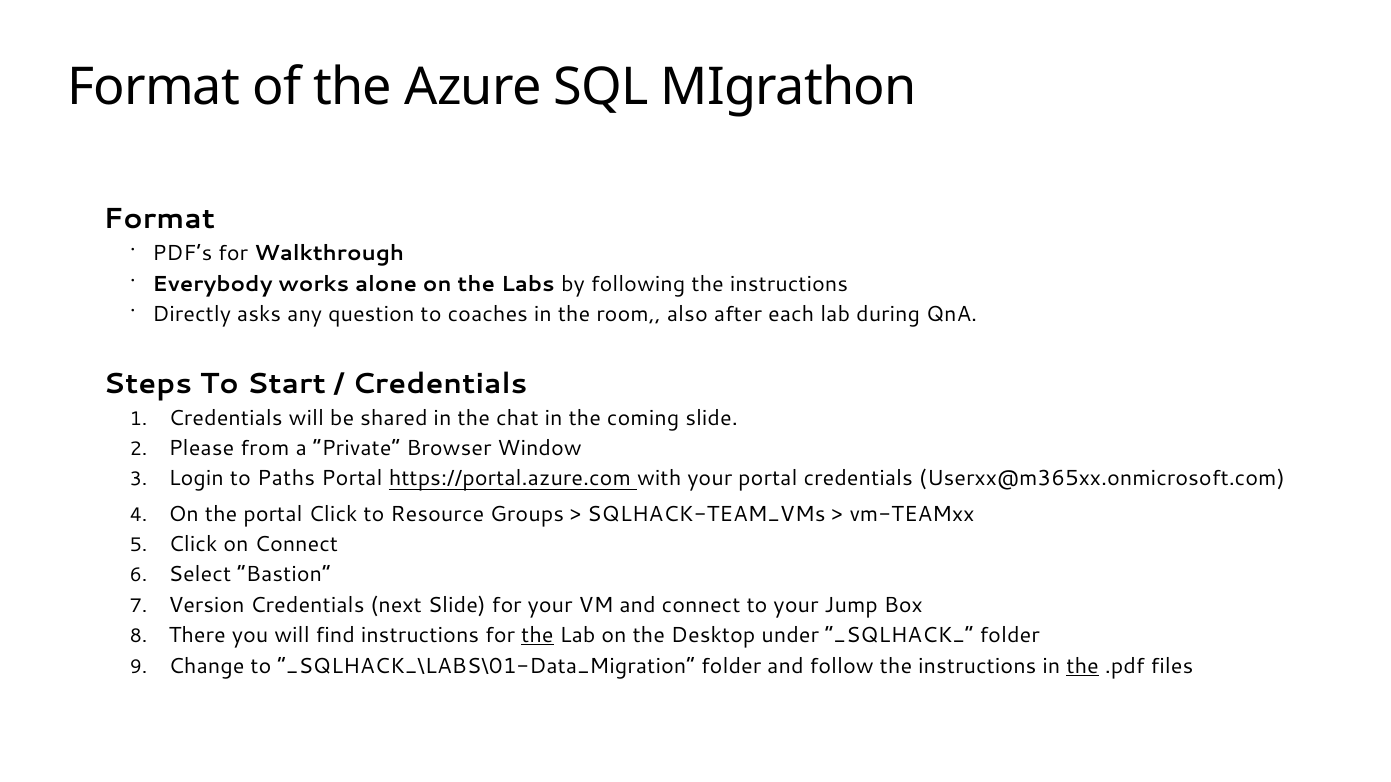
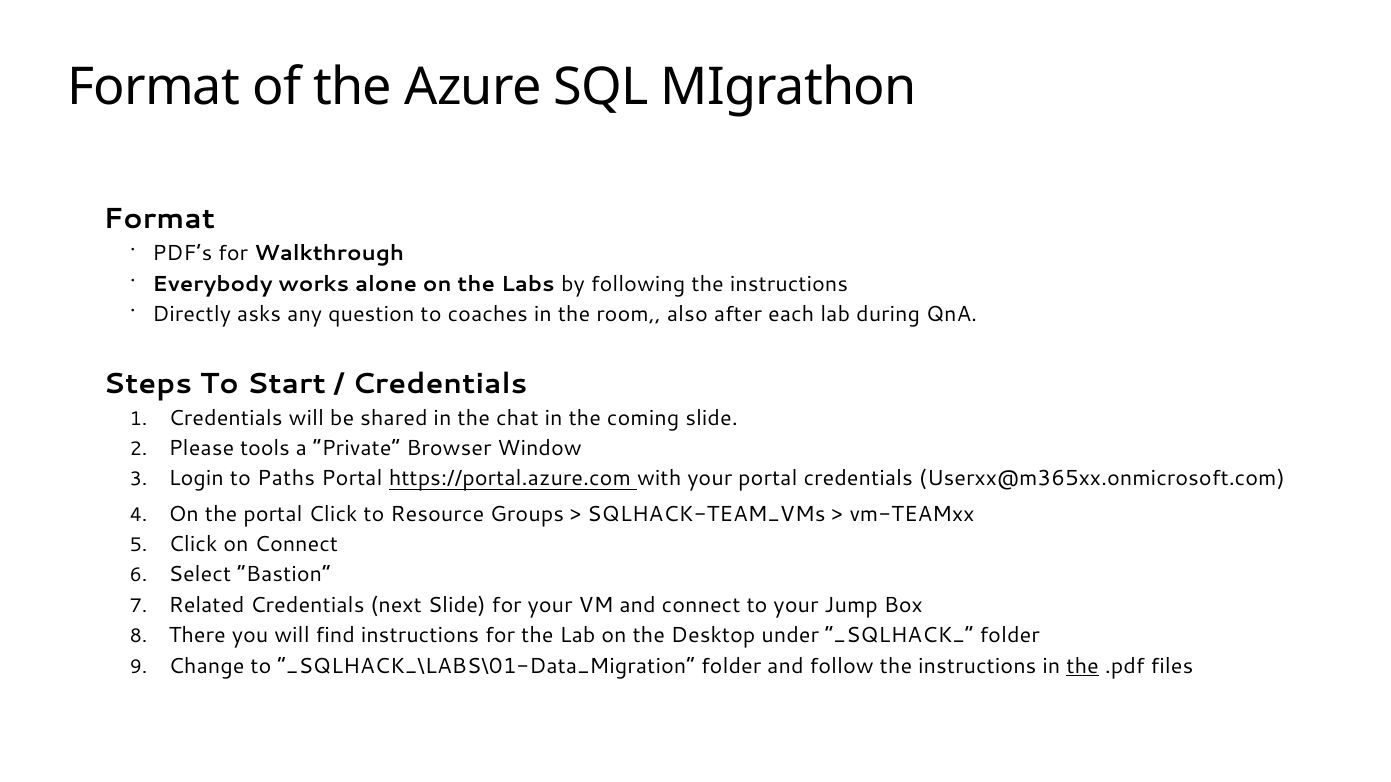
from: from -> tools
Version: Version -> Related
the at (537, 636) underline: present -> none
